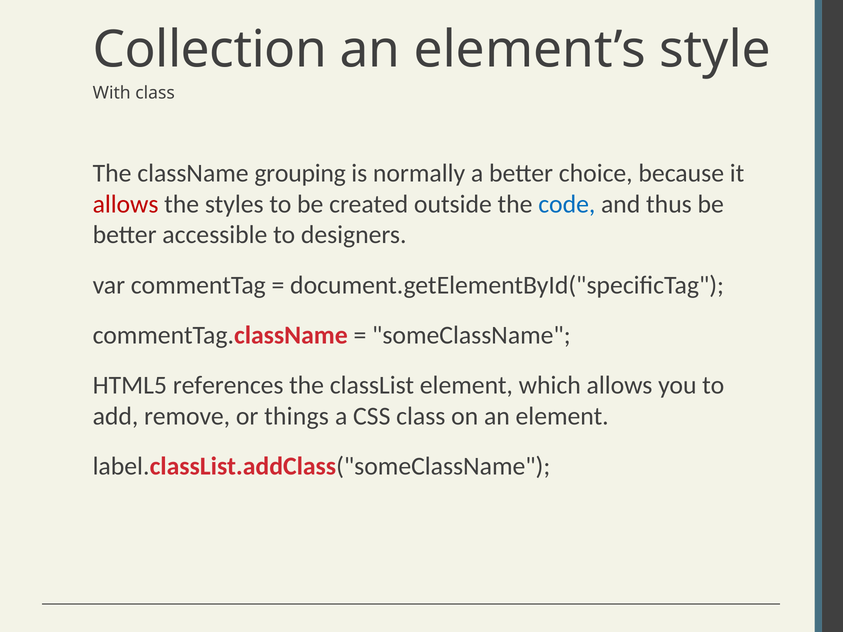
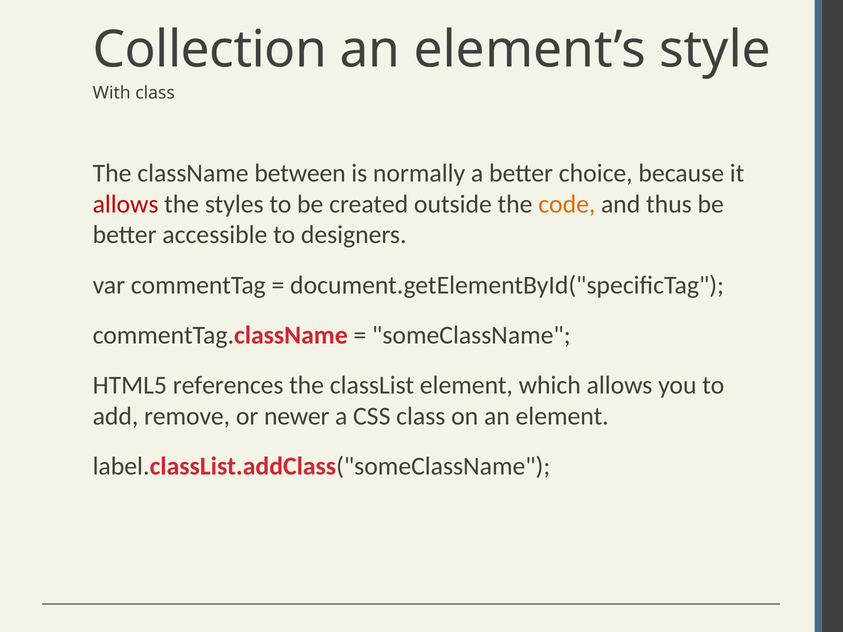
grouping: grouping -> between
code colour: blue -> orange
things: things -> newer
